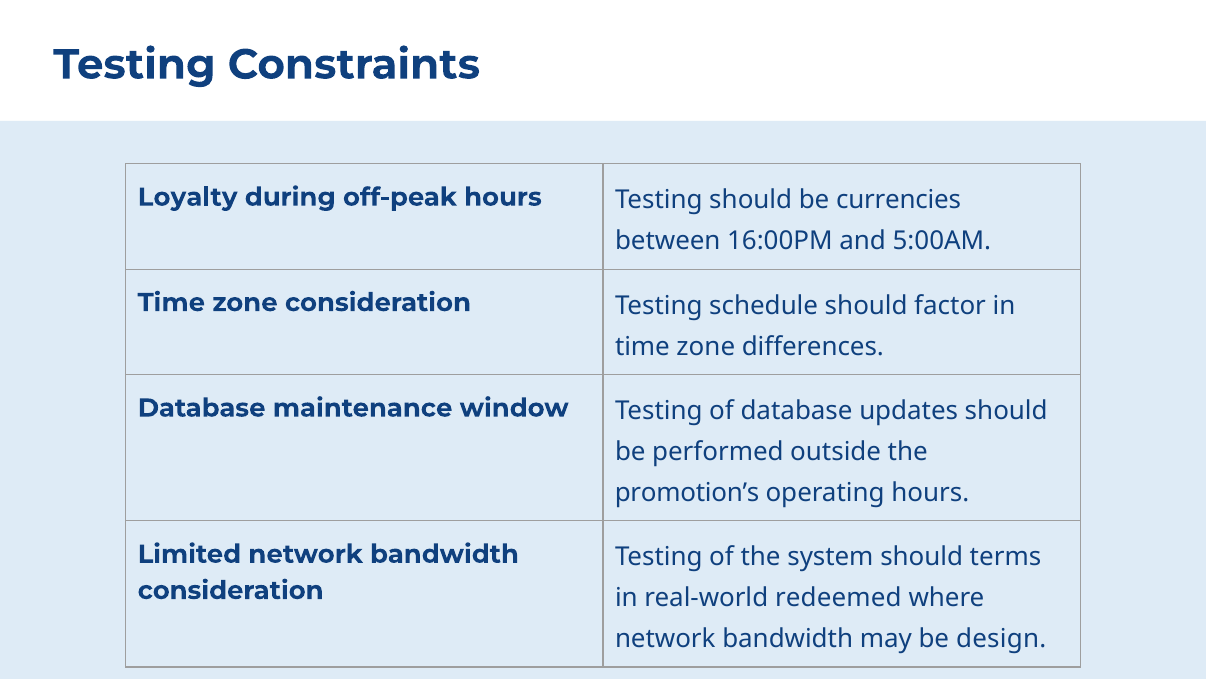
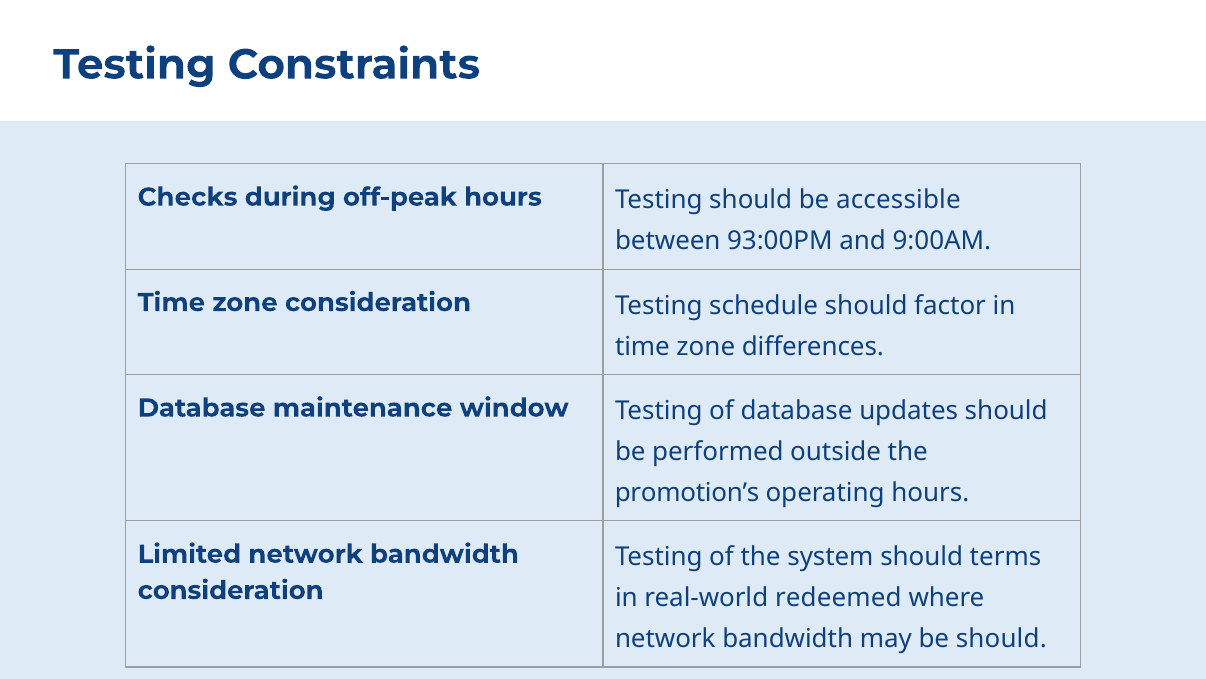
Loyalty: Loyalty -> Checks
currencies: currencies -> accessible
16:00PM: 16:00PM -> 93:00PM
5:00AM: 5:00AM -> 9:00AM
be design: design -> should
